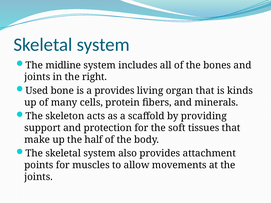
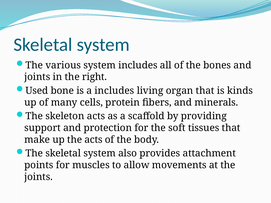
midline: midline -> various
a provides: provides -> includes
the half: half -> acts
